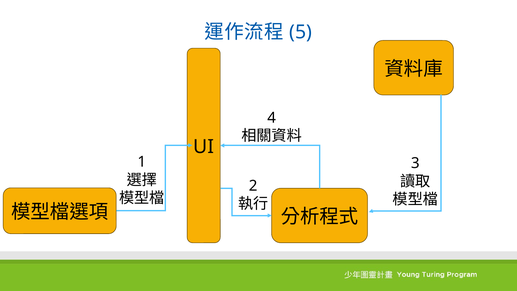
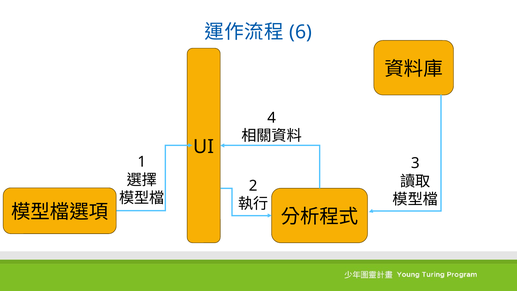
5: 5 -> 6
